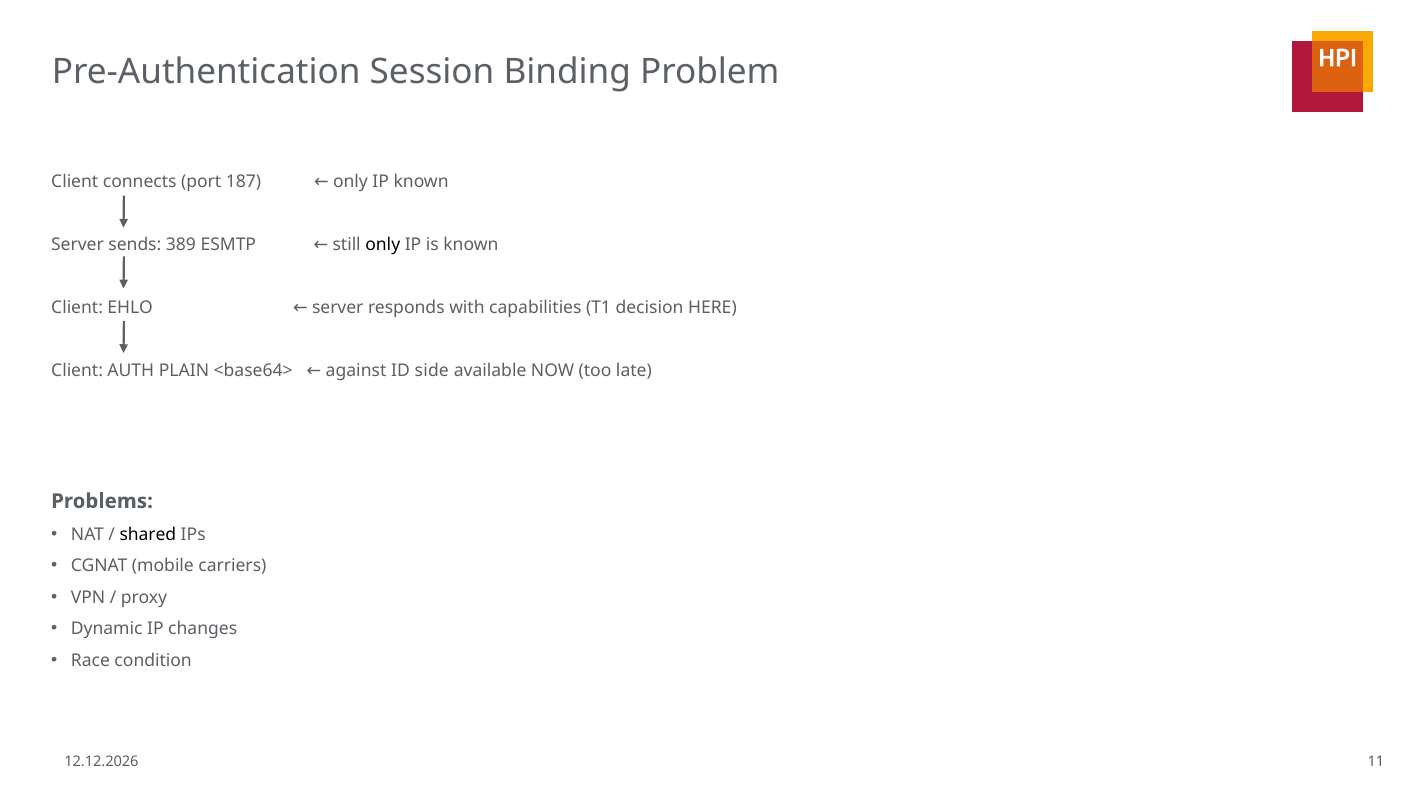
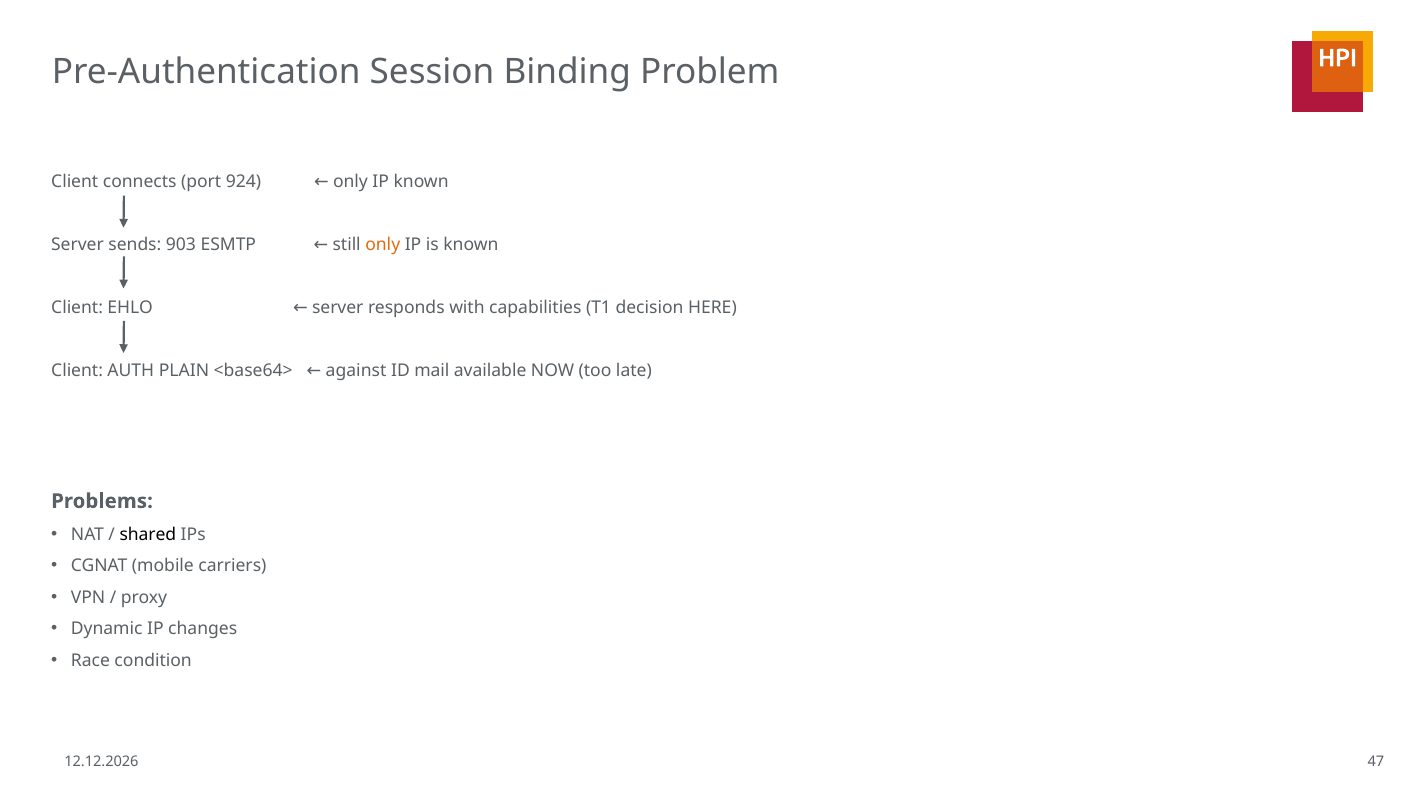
187: 187 -> 924
389: 389 -> 903
only at (383, 245) colour: black -> orange
side: side -> mail
11: 11 -> 47
